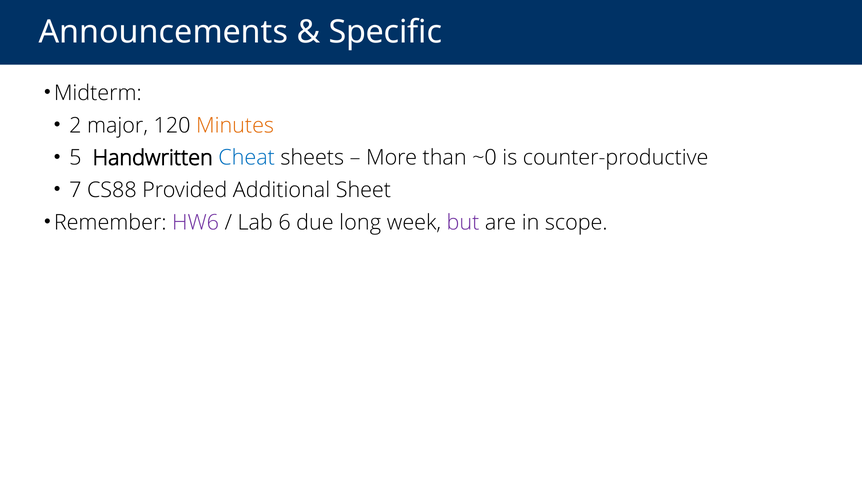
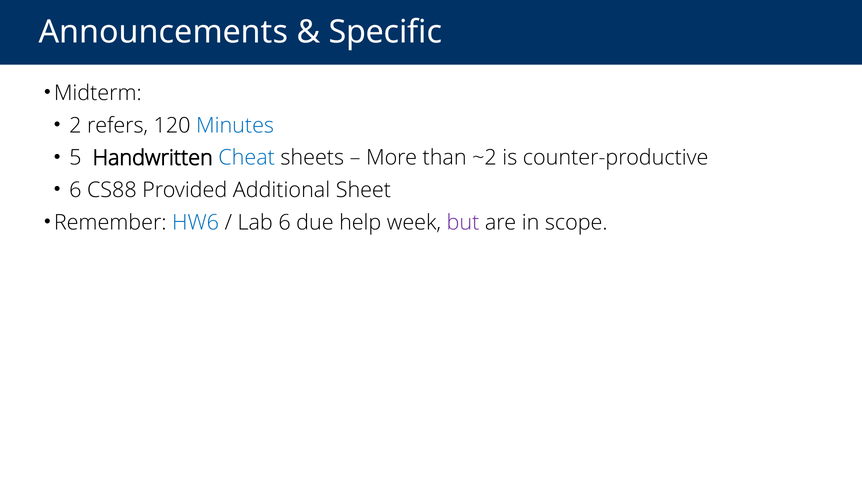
major: major -> refers
Minutes colour: orange -> blue
~0: ~0 -> ~2
7 at (75, 190): 7 -> 6
HW6 colour: purple -> blue
long: long -> help
